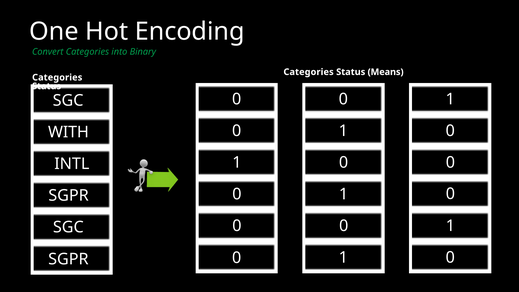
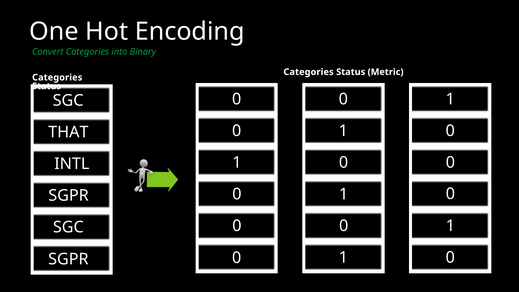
Means: Means -> Metric
WITH: WITH -> THAT
